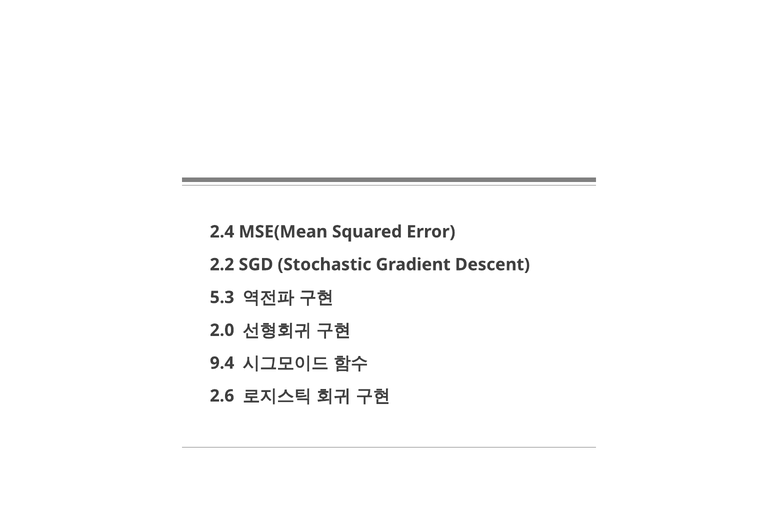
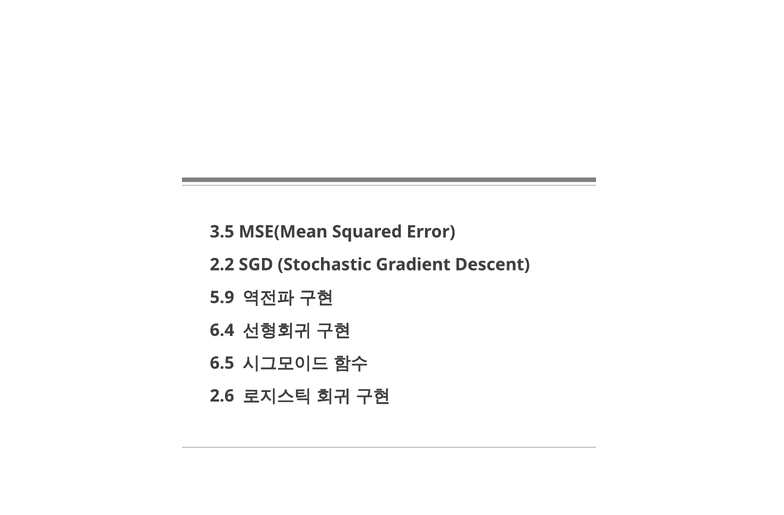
2.4: 2.4 -> 3.5
5.3: 5.3 -> 5.9
2.0: 2.0 -> 6.4
9.4: 9.4 -> 6.5
